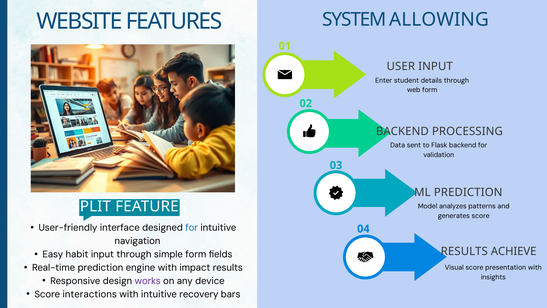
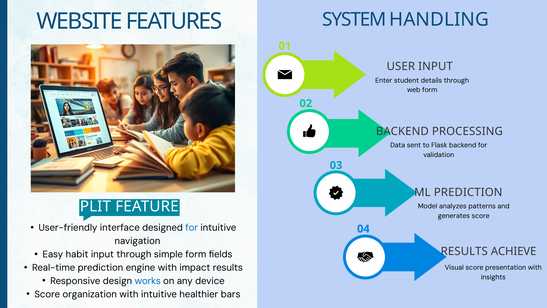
ALLOWING: ALLOWING -> HANDLING
works colour: purple -> blue
interactions: interactions -> organization
recovery: recovery -> healthier
